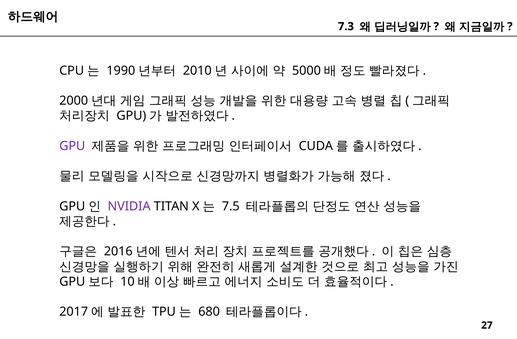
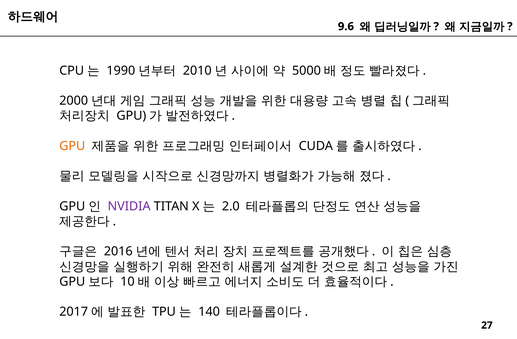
7.3: 7.3 -> 9.6
GPU colour: purple -> orange
7.5: 7.5 -> 2.0
680: 680 -> 140
